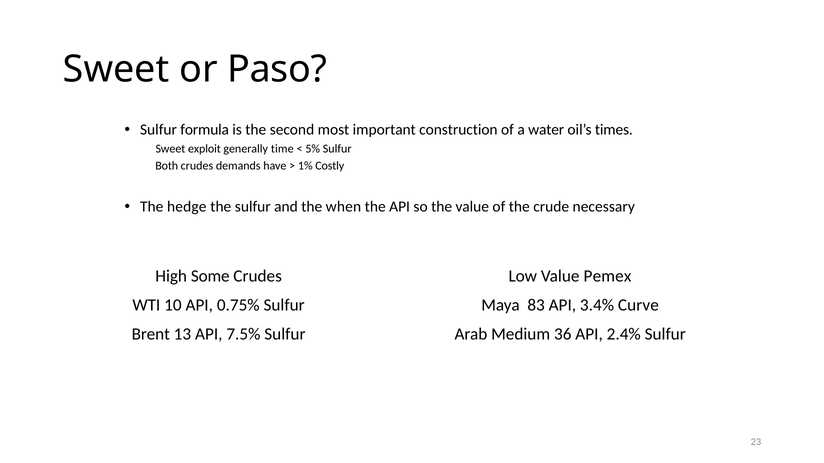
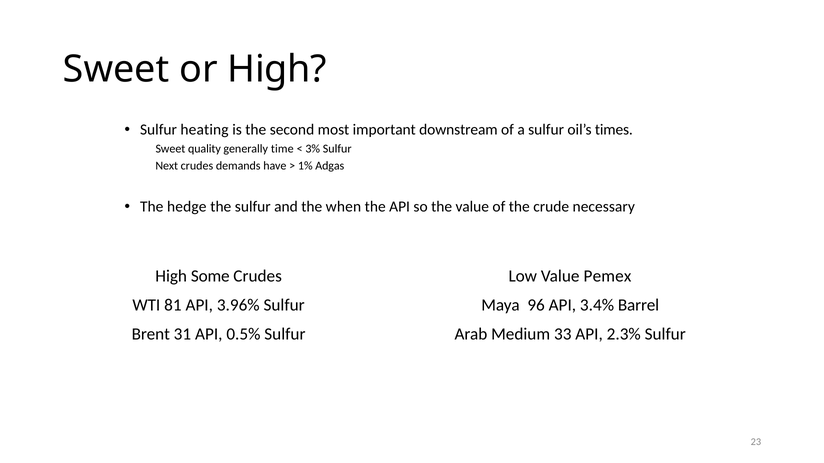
or Paso: Paso -> High
formula: formula -> heating
construction: construction -> downstream
a water: water -> sulfur
exploit: exploit -> quality
5%: 5% -> 3%
Both: Both -> Next
Costly: Costly -> Adgas
10: 10 -> 81
0.75%: 0.75% -> 3.96%
83: 83 -> 96
Curve: Curve -> Barrel
13: 13 -> 31
7.5%: 7.5% -> 0.5%
36: 36 -> 33
2.4%: 2.4% -> 2.3%
